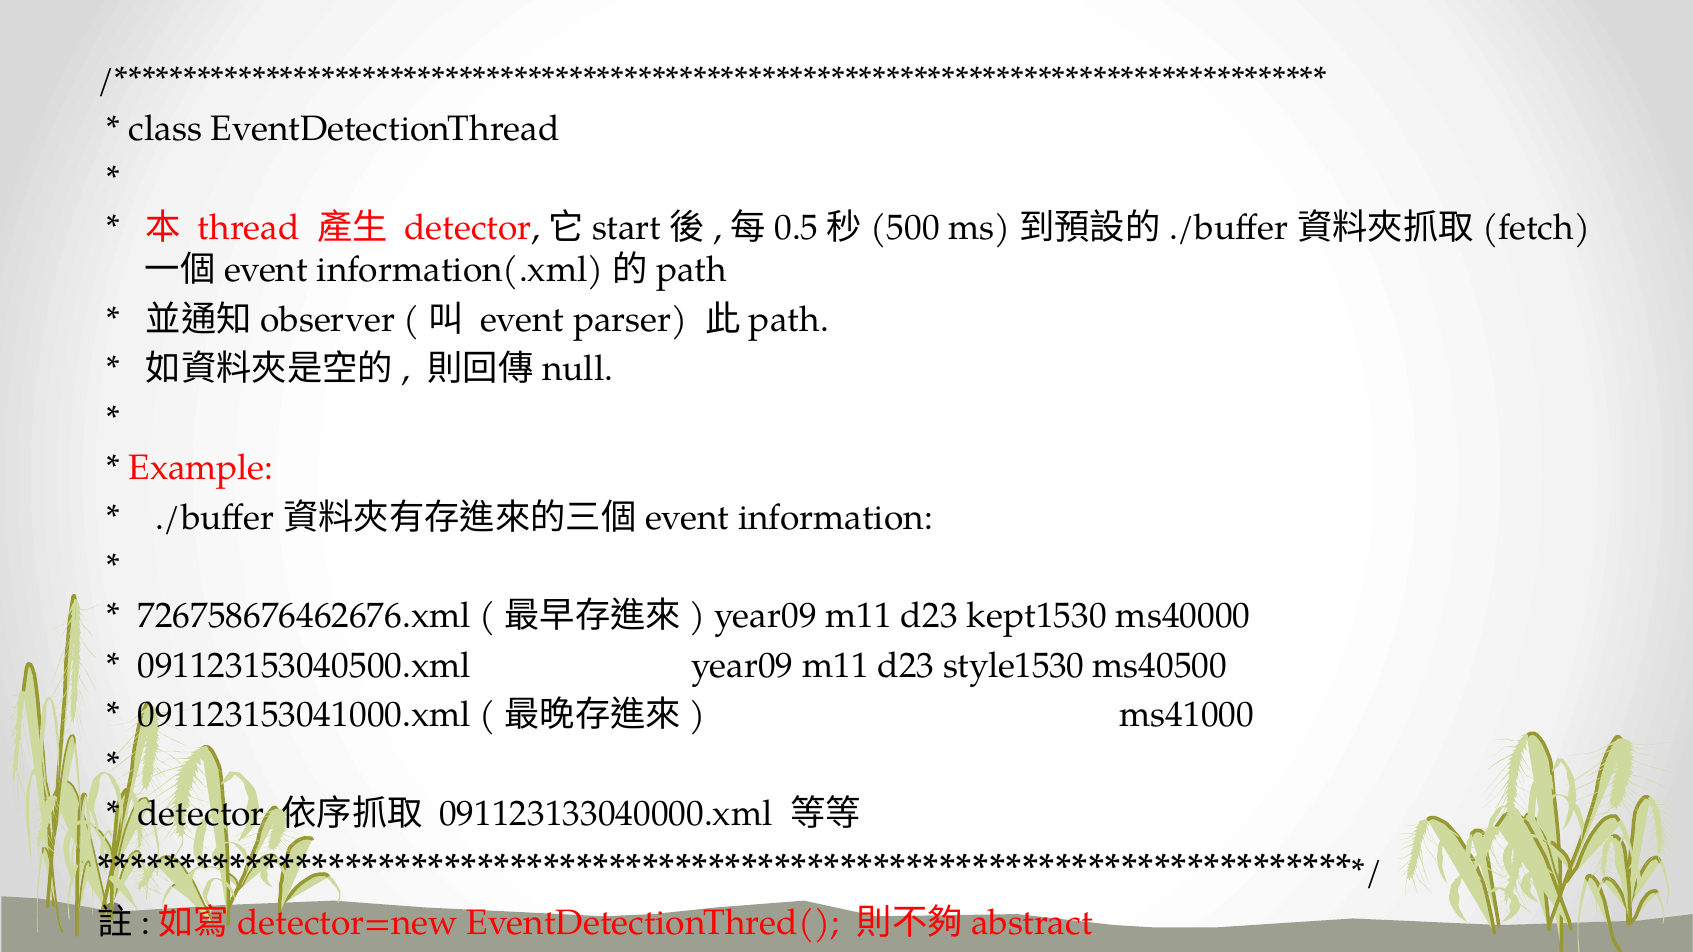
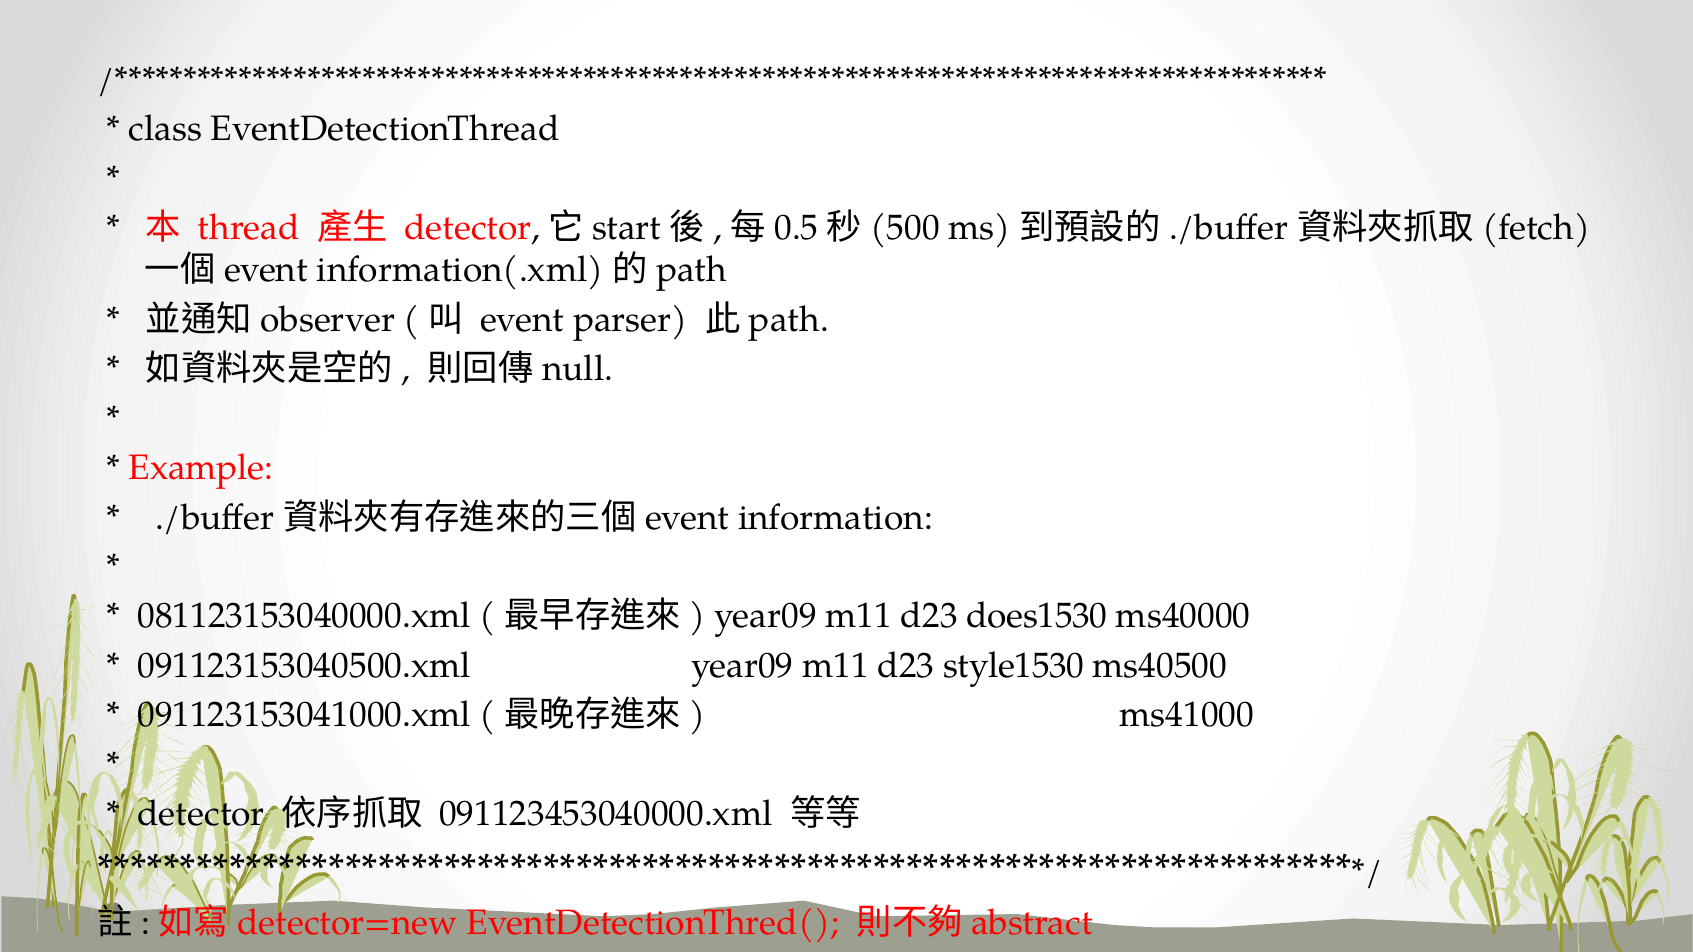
726758676462676.xml: 726758676462676.xml -> 081123153040000.xml
kept1530: kept1530 -> does1530
091123133040000.xml: 091123133040000.xml -> 091123453040000.xml
